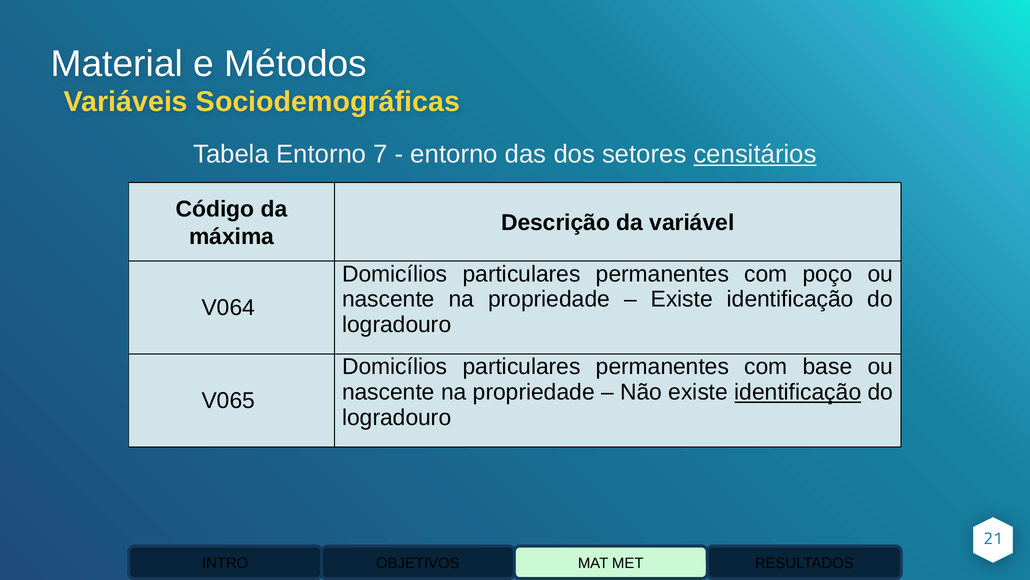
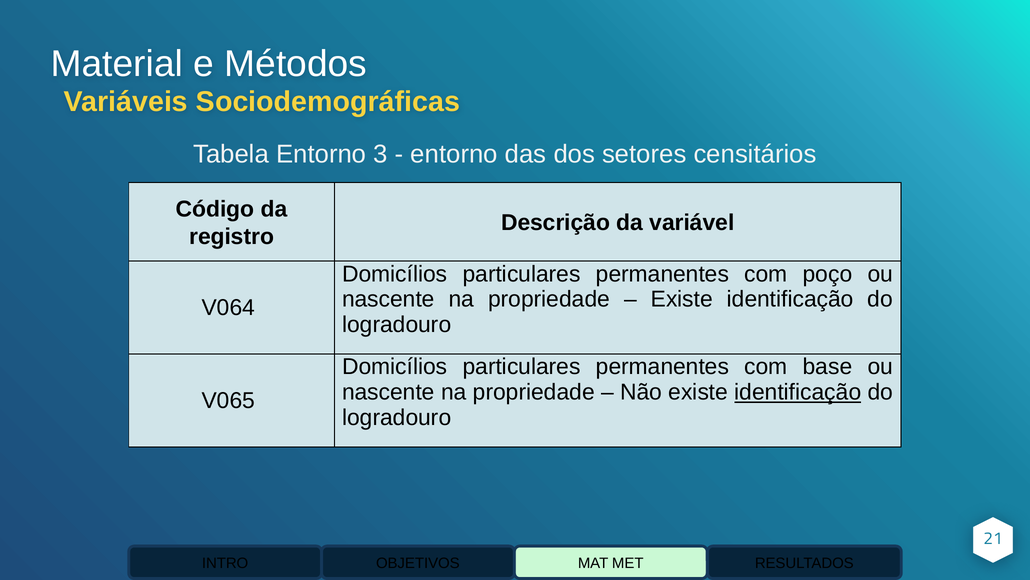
7: 7 -> 3
censitários underline: present -> none
máxima: máxima -> registro
